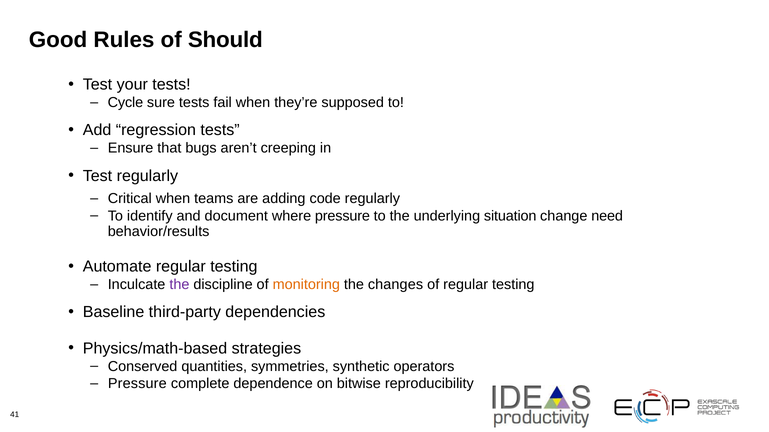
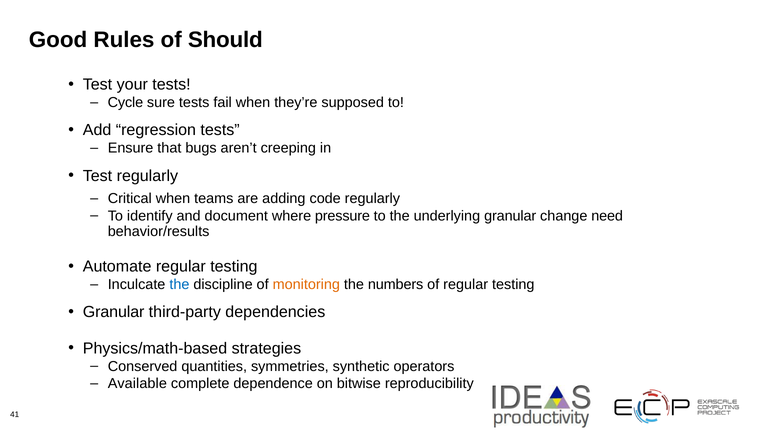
underlying situation: situation -> granular
the at (179, 285) colour: purple -> blue
changes: changes -> numbers
Baseline at (114, 313): Baseline -> Granular
Pressure at (137, 384): Pressure -> Available
